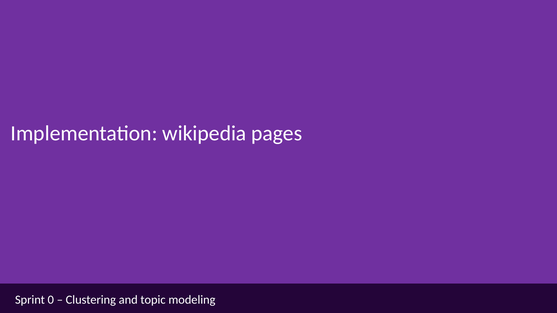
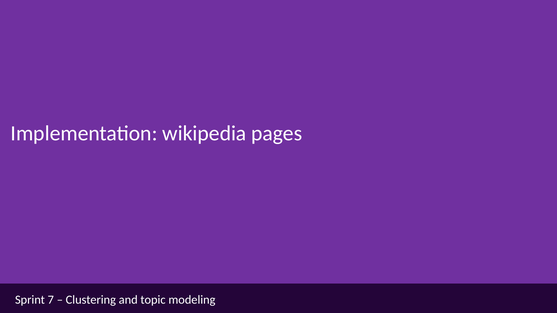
0: 0 -> 7
